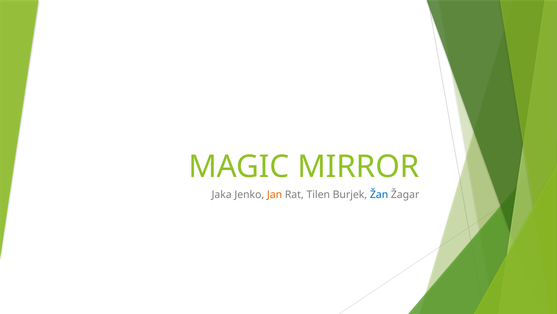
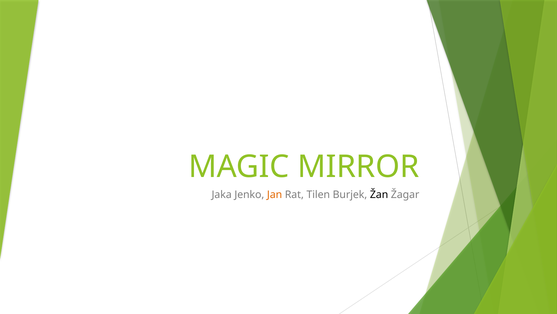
Žan colour: blue -> black
